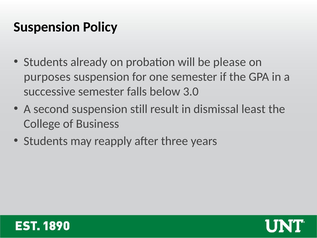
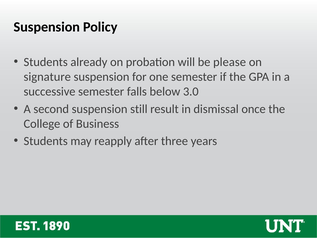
purposes: purposes -> signature
least: least -> once
